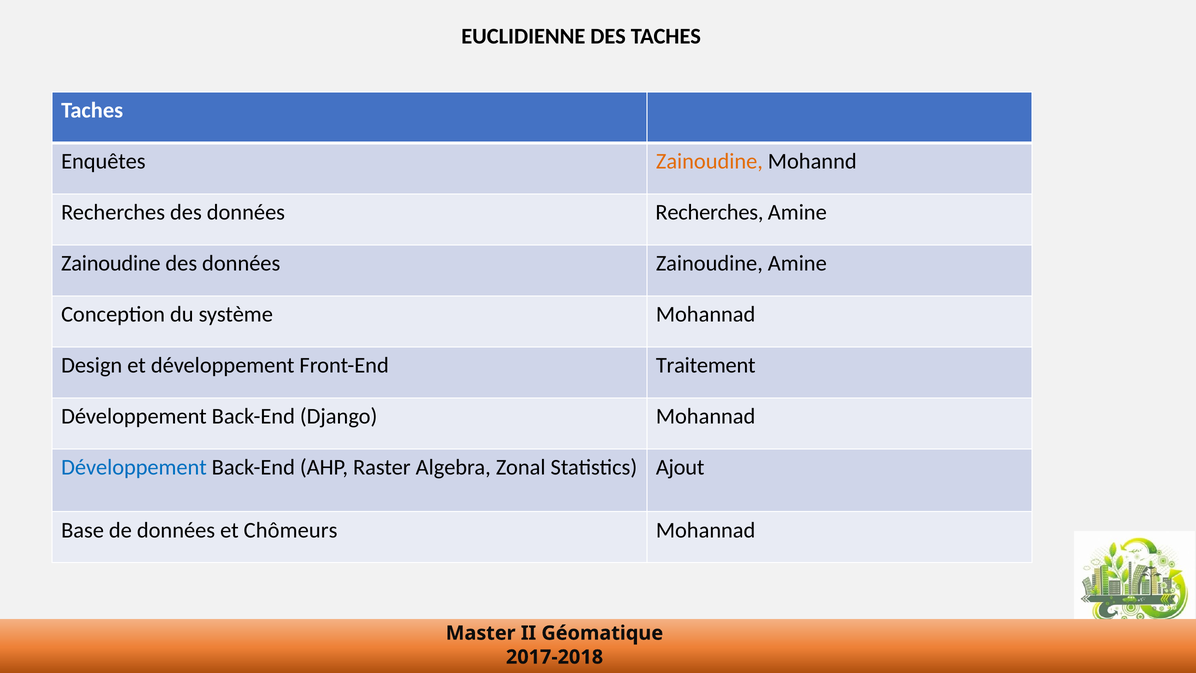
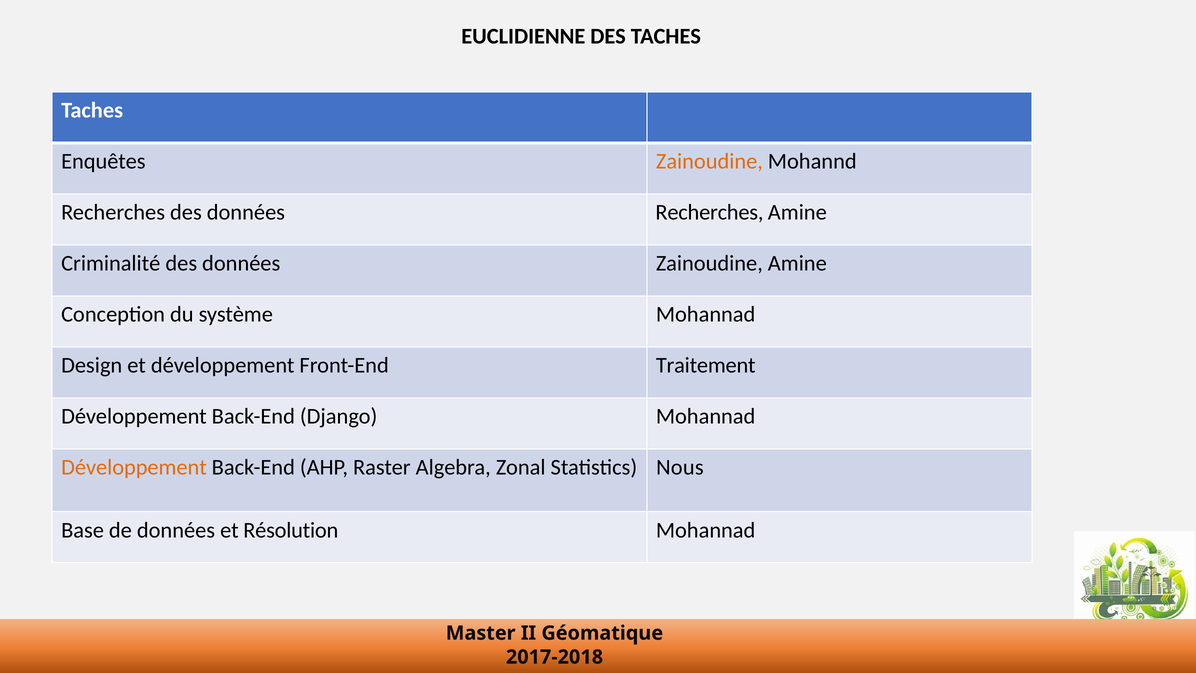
Zainoudine at (111, 263): Zainoudine -> Criminalité
Développement at (134, 467) colour: blue -> orange
Ajout: Ajout -> Nous
Chômeurs: Chômeurs -> Résolution
